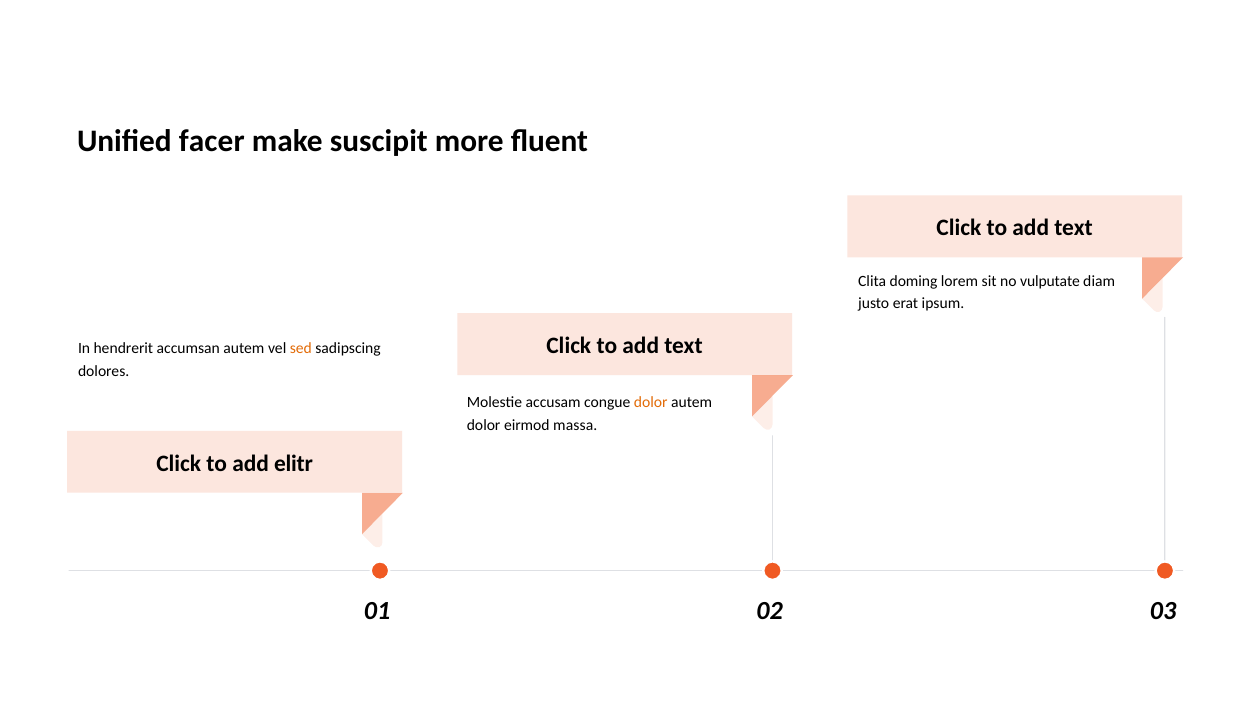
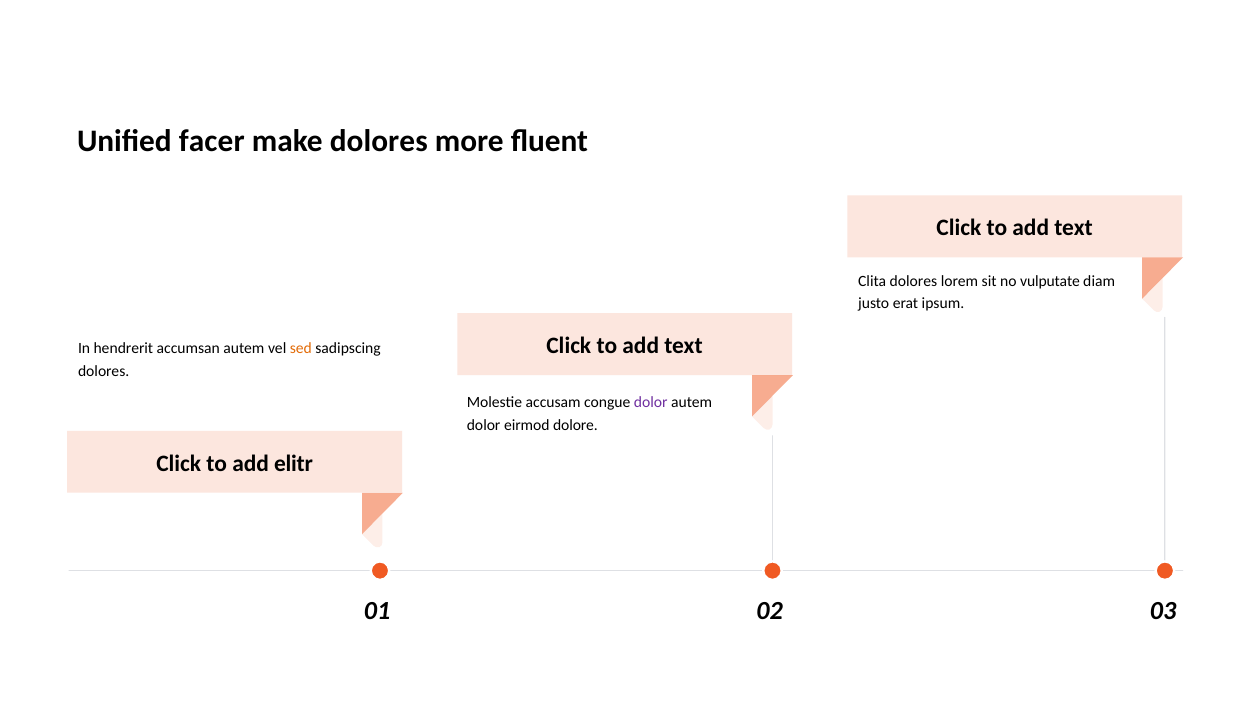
make suscipit: suscipit -> dolores
Clita doming: doming -> dolores
dolor at (651, 403) colour: orange -> purple
massa: massa -> dolore
